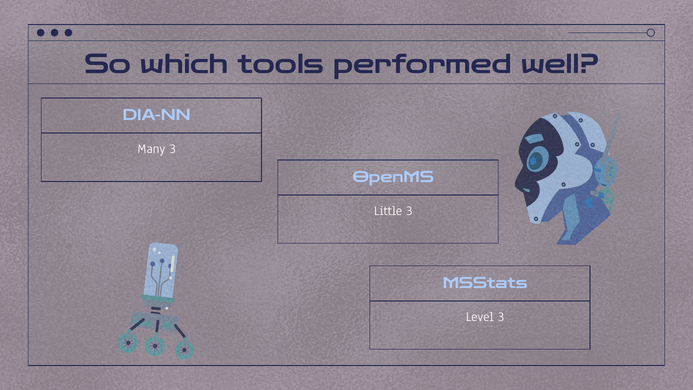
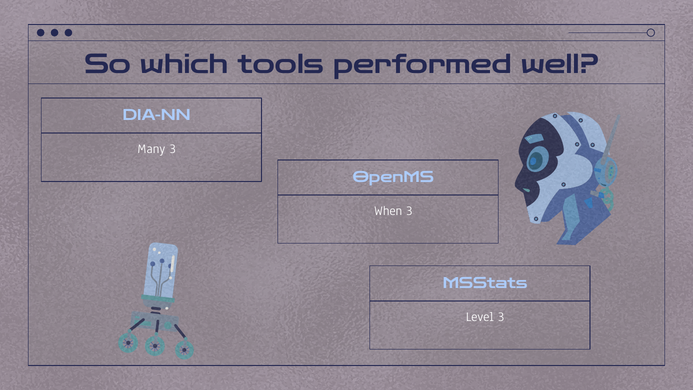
Little: Little -> When
